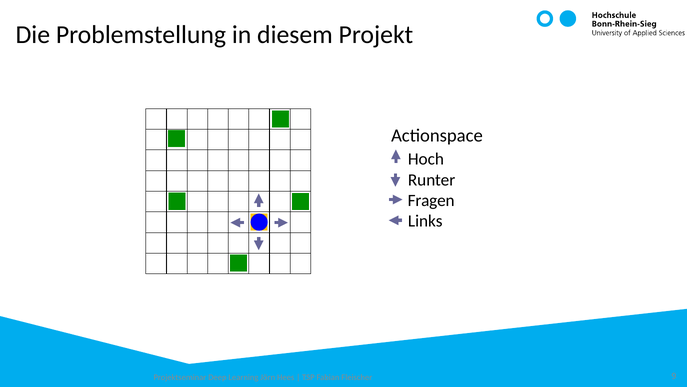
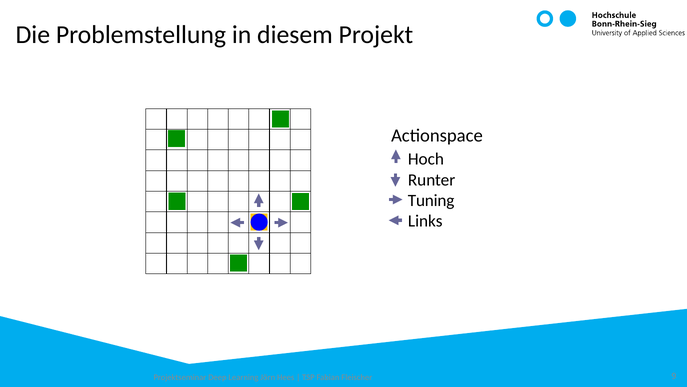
Fragen: Fragen -> Tuning
